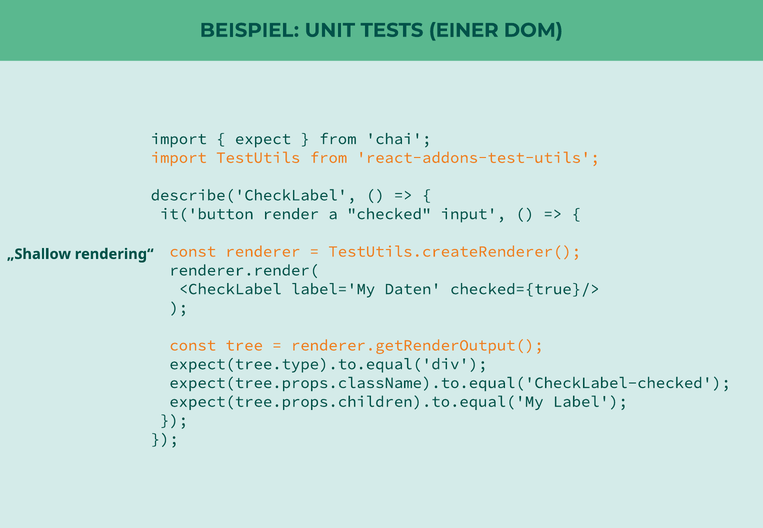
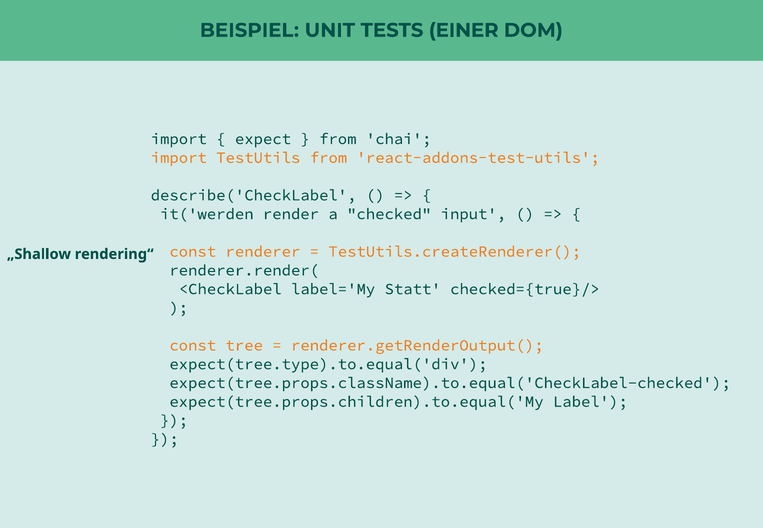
it('button: it('button -> it('werden
Daten: Daten -> Statt
